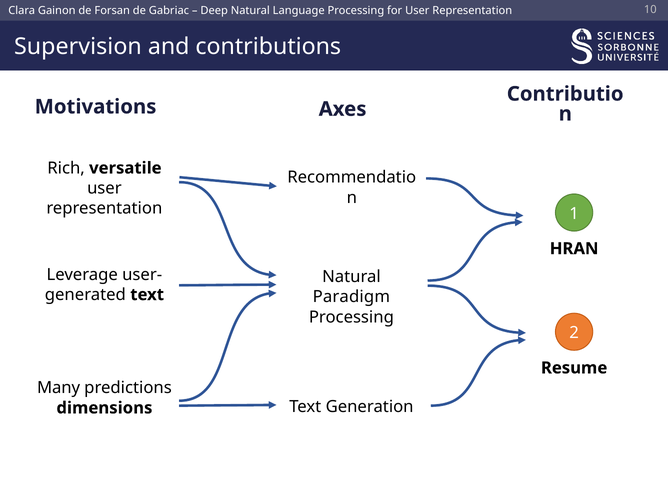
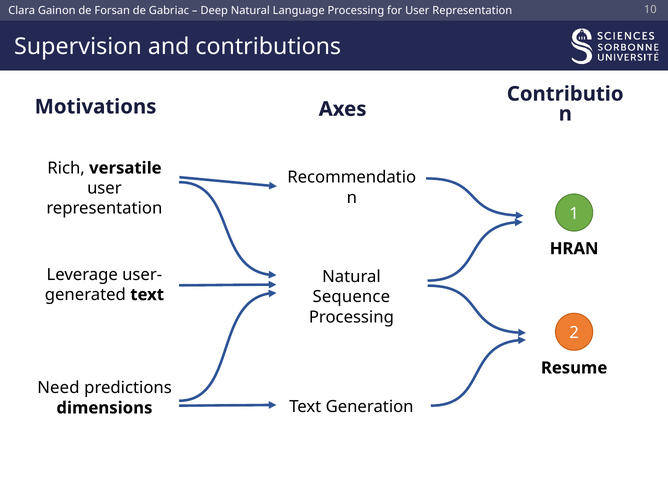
Paradigm: Paradigm -> Sequence
Many: Many -> Need
